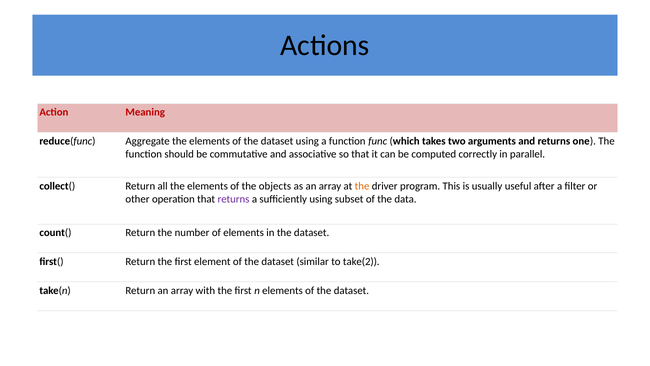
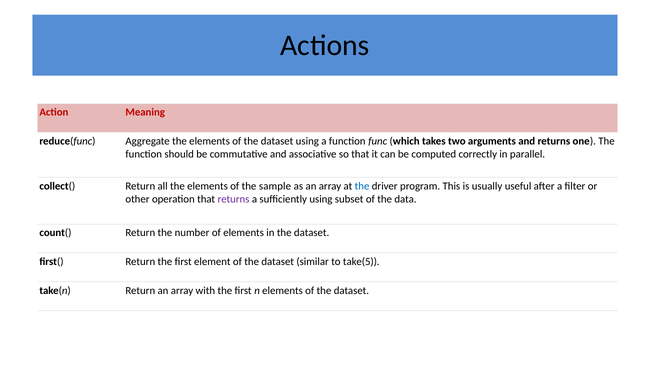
objects: objects -> sample
the at (362, 186) colour: orange -> blue
take(2: take(2 -> take(5
